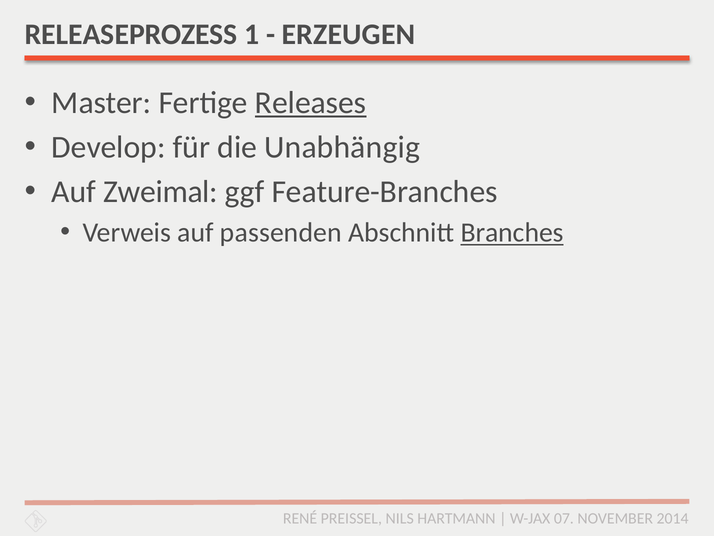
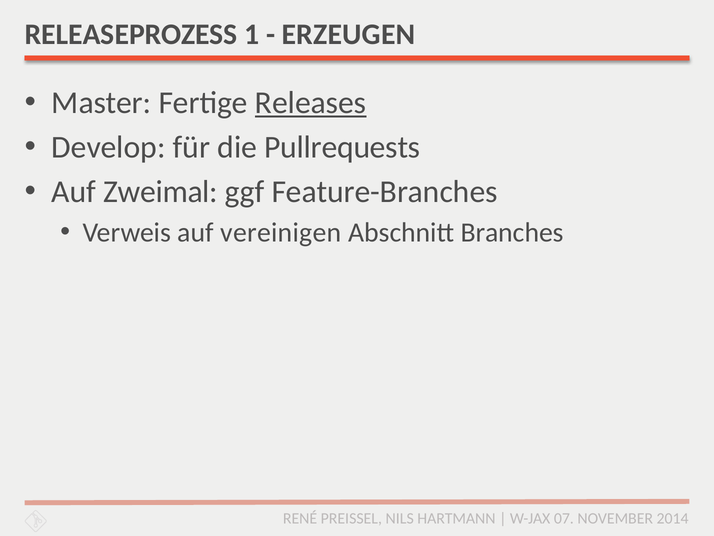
Unabhängig: Unabhängig -> Pullrequests
passenden: passenden -> vereinigen
Branches underline: present -> none
